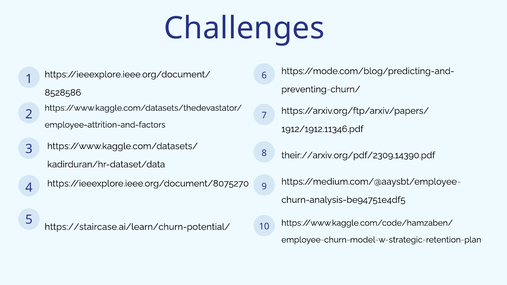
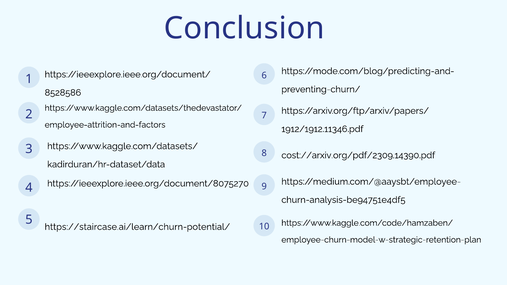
Challenges: Challenges -> Conclusion
their://arxiv.org/pdf/2309.14390.pdf: their://arxiv.org/pdf/2309.14390.pdf -> cost://arxiv.org/pdf/2309.14390.pdf
